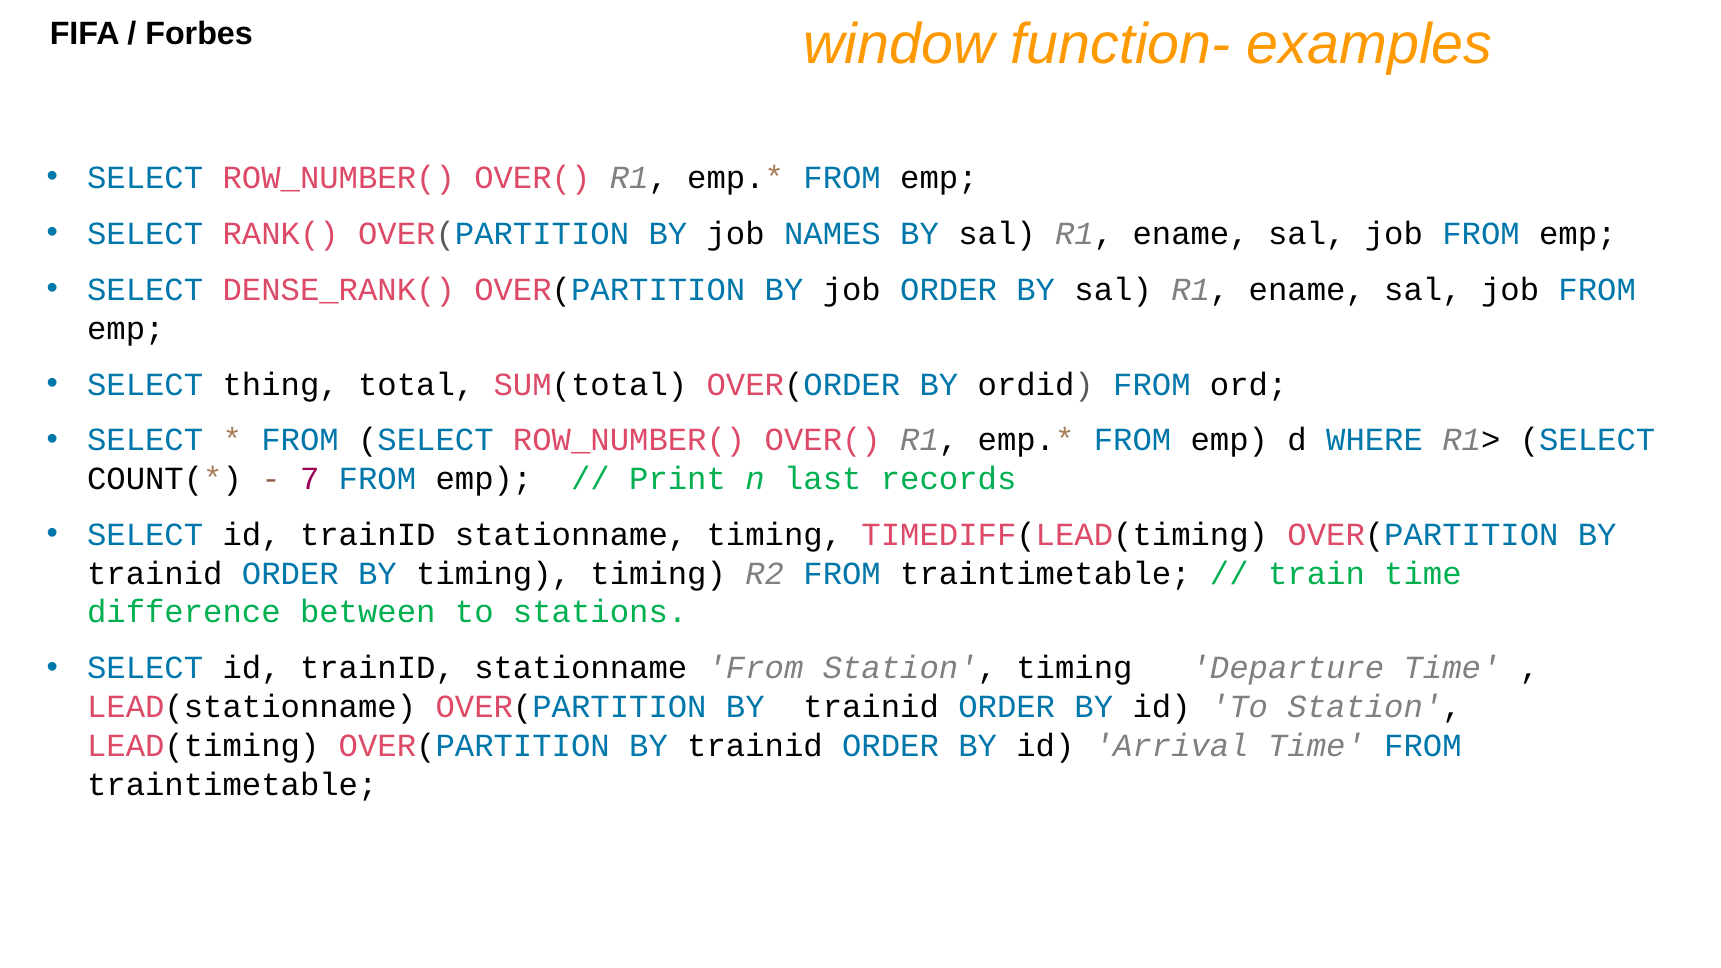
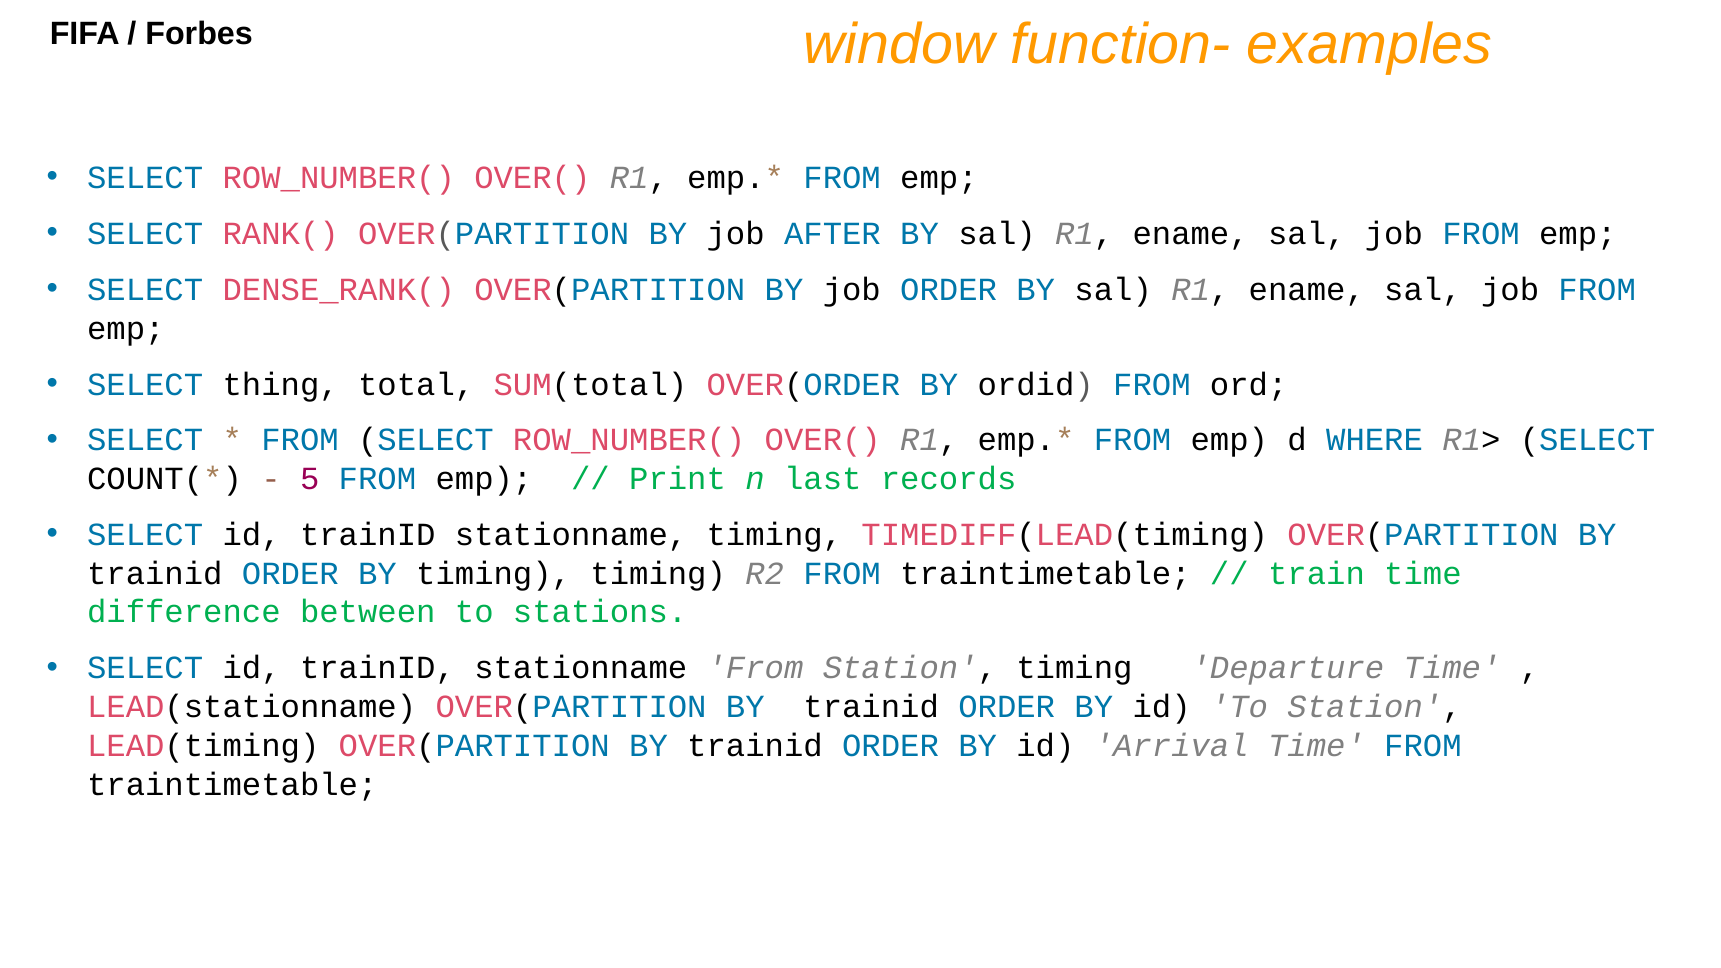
NAMES: NAMES -> AFTER
7: 7 -> 5
